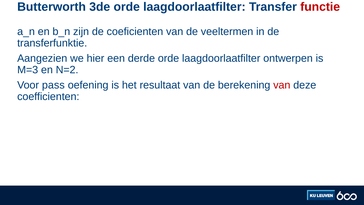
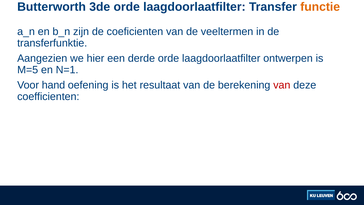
functie colour: red -> orange
M=3: M=3 -> M=5
N=2: N=2 -> N=1
pass: pass -> hand
